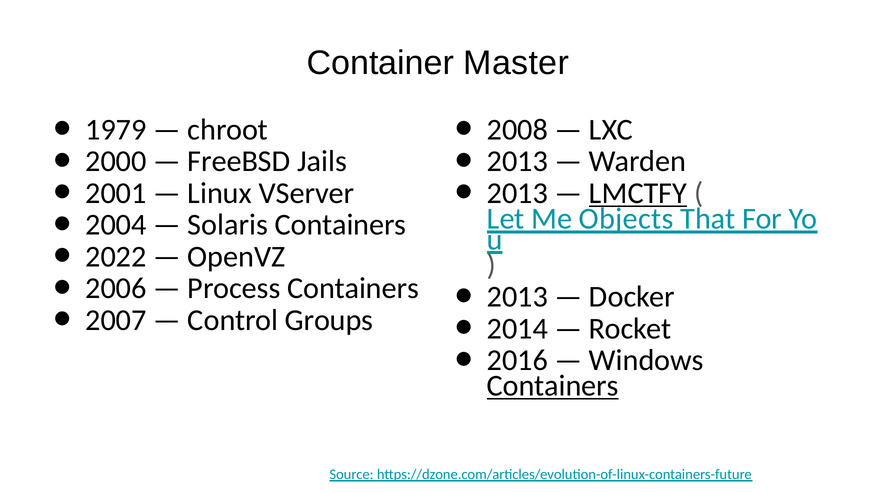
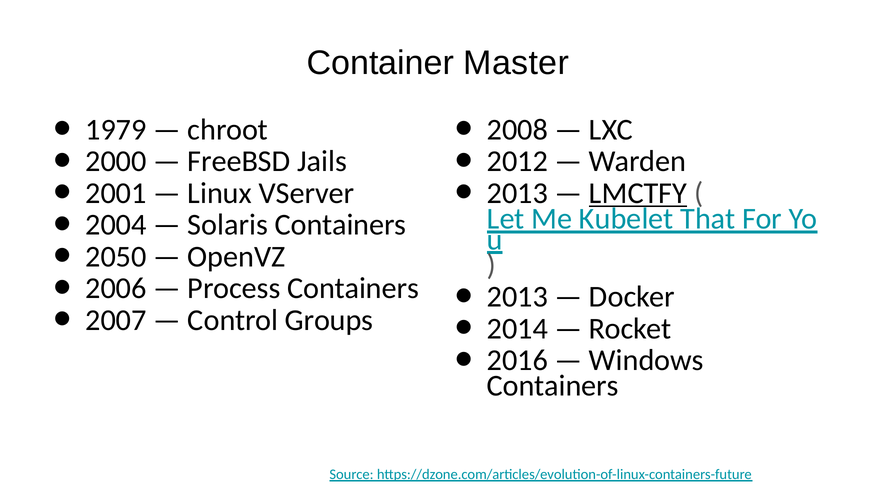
2013 at (517, 161): 2013 -> 2012
Objects: Objects -> Kubelet
2022: 2022 -> 2050
Containers at (553, 385) underline: present -> none
